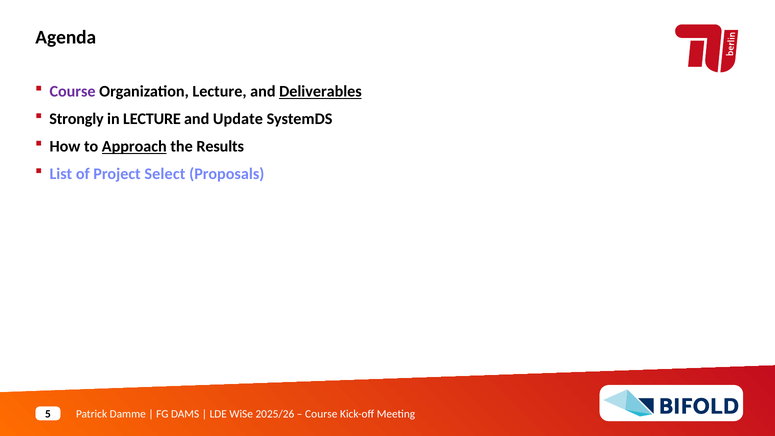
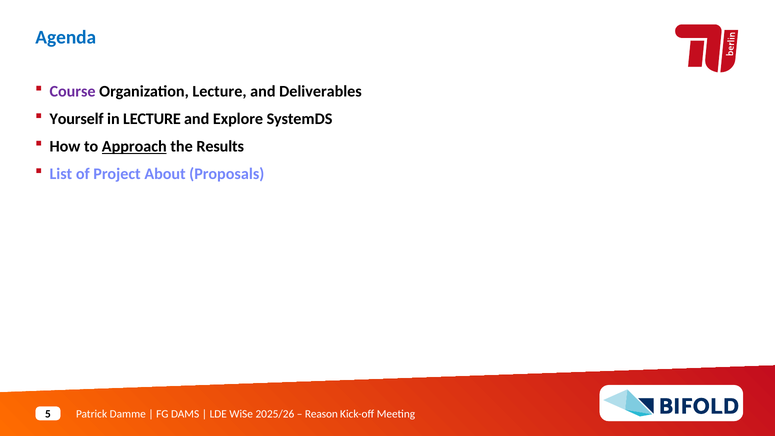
Agenda colour: black -> blue
Deliverables underline: present -> none
Strongly: Strongly -> Yourself
Update: Update -> Explore
Select: Select -> About
Course at (321, 414): Course -> Reason
